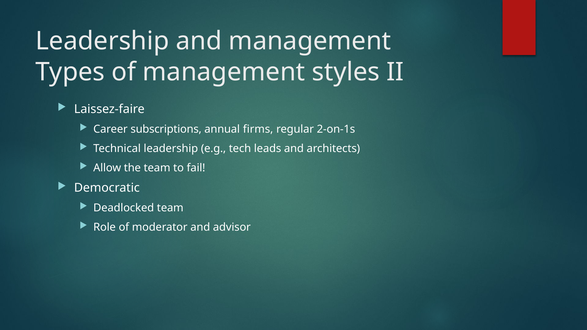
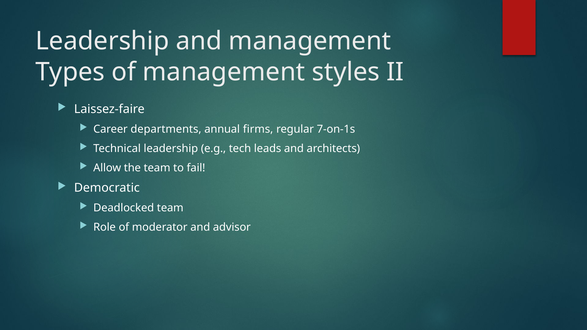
subscriptions: subscriptions -> departments
2-on-1s: 2-on-1s -> 7-on-1s
